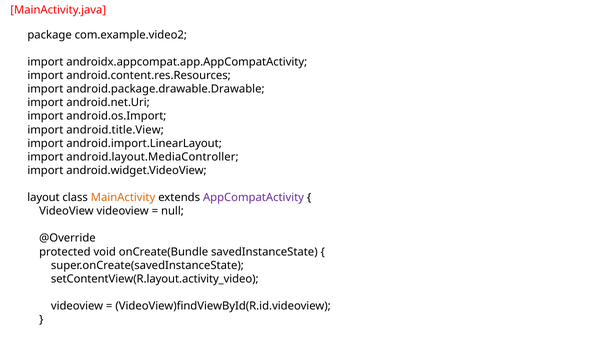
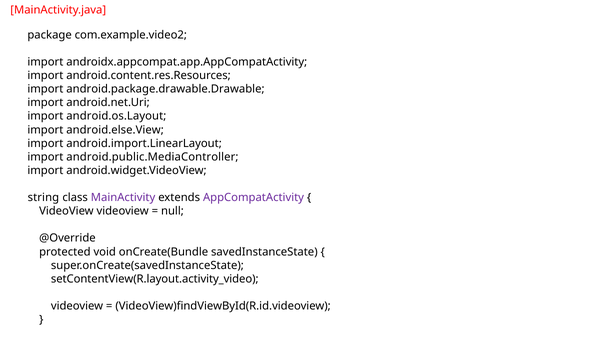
android.os.Import: android.os.Import -> android.os.Layout
android.title.View: android.title.View -> android.else.View
android.layout.MediaController: android.layout.MediaController -> android.public.MediaController
layout: layout -> string
MainActivity colour: orange -> purple
